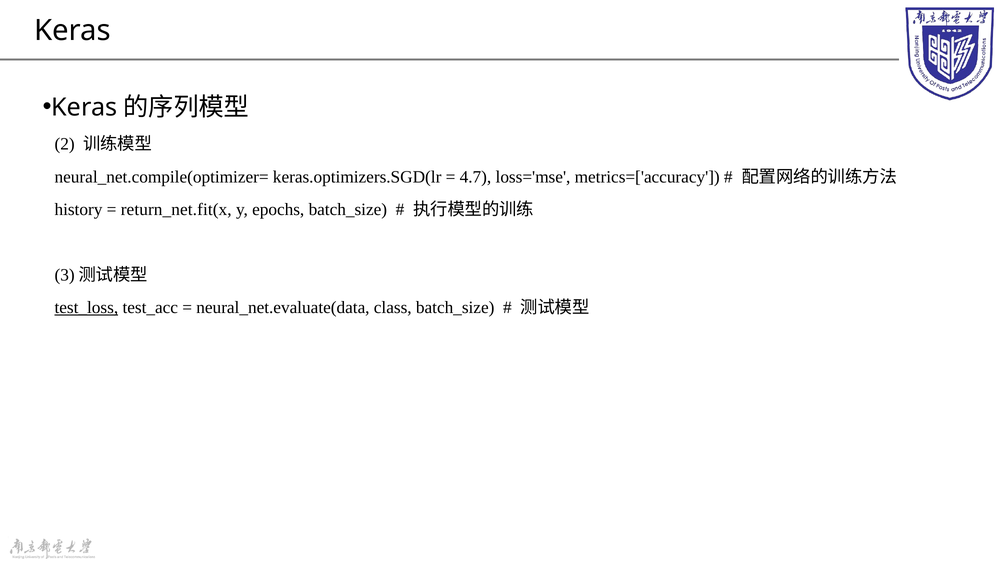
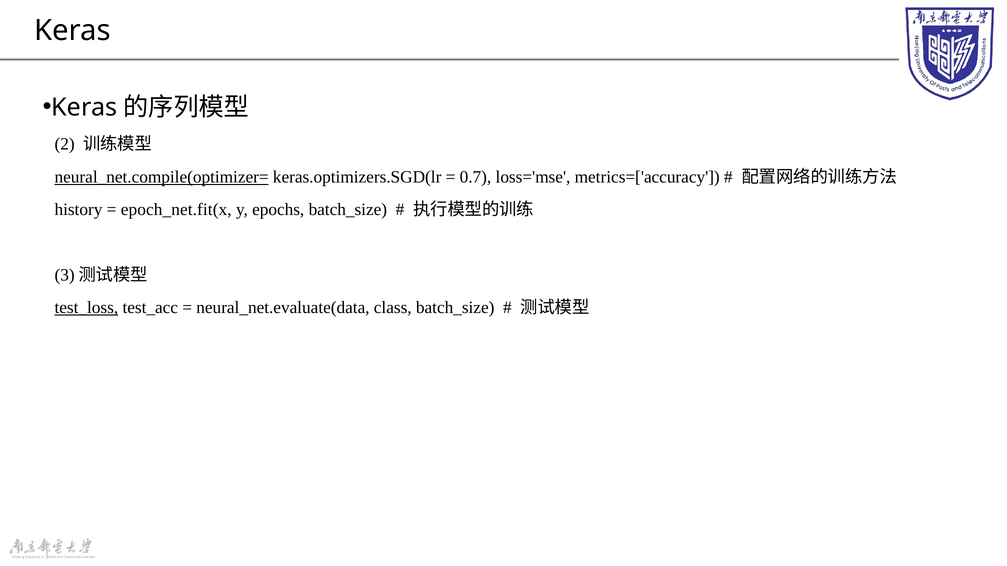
neural_net.compile(optimizer= underline: none -> present
4.7: 4.7 -> 0.7
return_net.fit(x: return_net.fit(x -> epoch_net.fit(x
